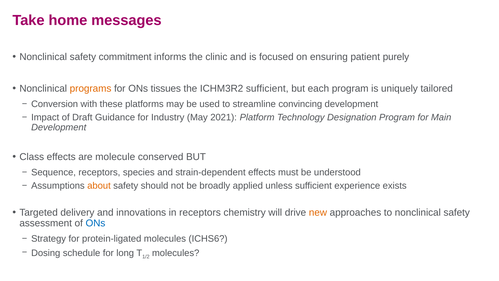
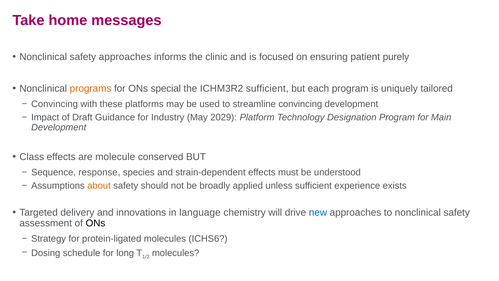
safety commitment: commitment -> approaches
tissues: tissues -> special
Conversion at (55, 104): Conversion -> Convincing
2021: 2021 -> 2029
Sequence receptors: receptors -> response
in receptors: receptors -> language
new colour: orange -> blue
ONs at (95, 223) colour: blue -> black
